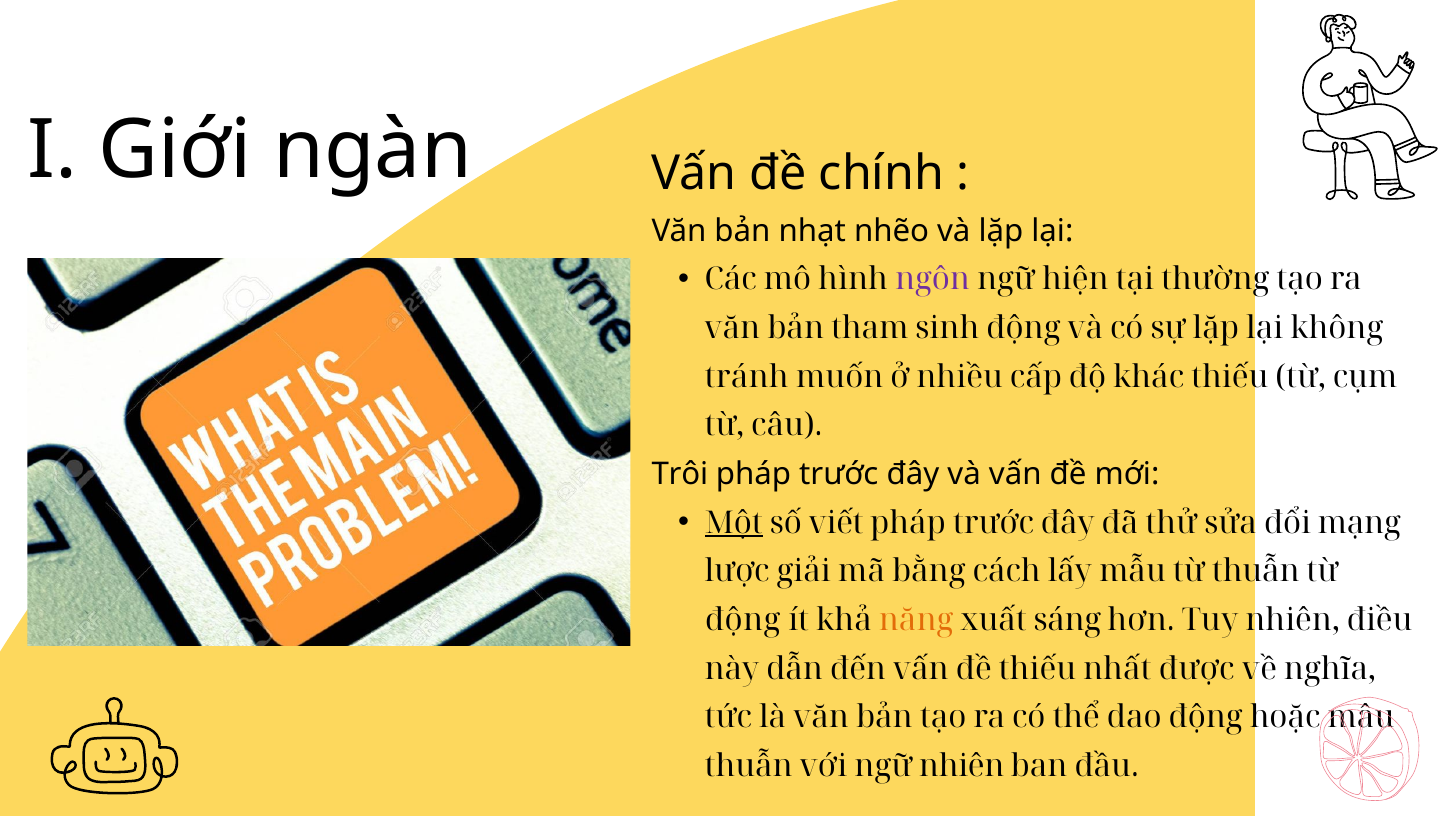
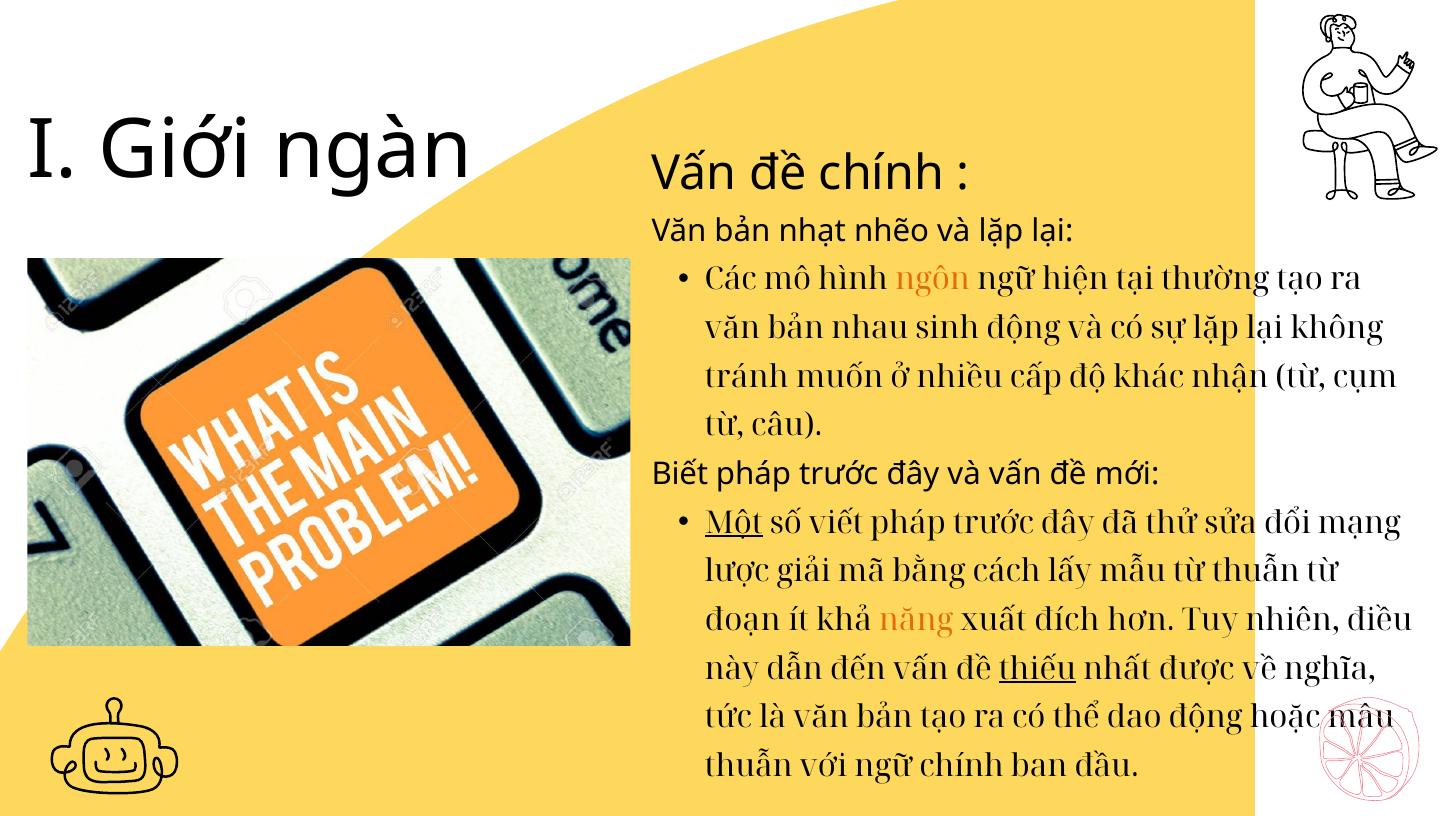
ngôn colour: purple -> orange
tham: tham -> nhau
khác thiếu: thiếu -> nhận
Trôi: Trôi -> Biết
động at (743, 620): động -> đoạn
sáng: sáng -> đích
thiếu at (1037, 669) underline: none -> present
ngữ nhiên: nhiên -> chính
